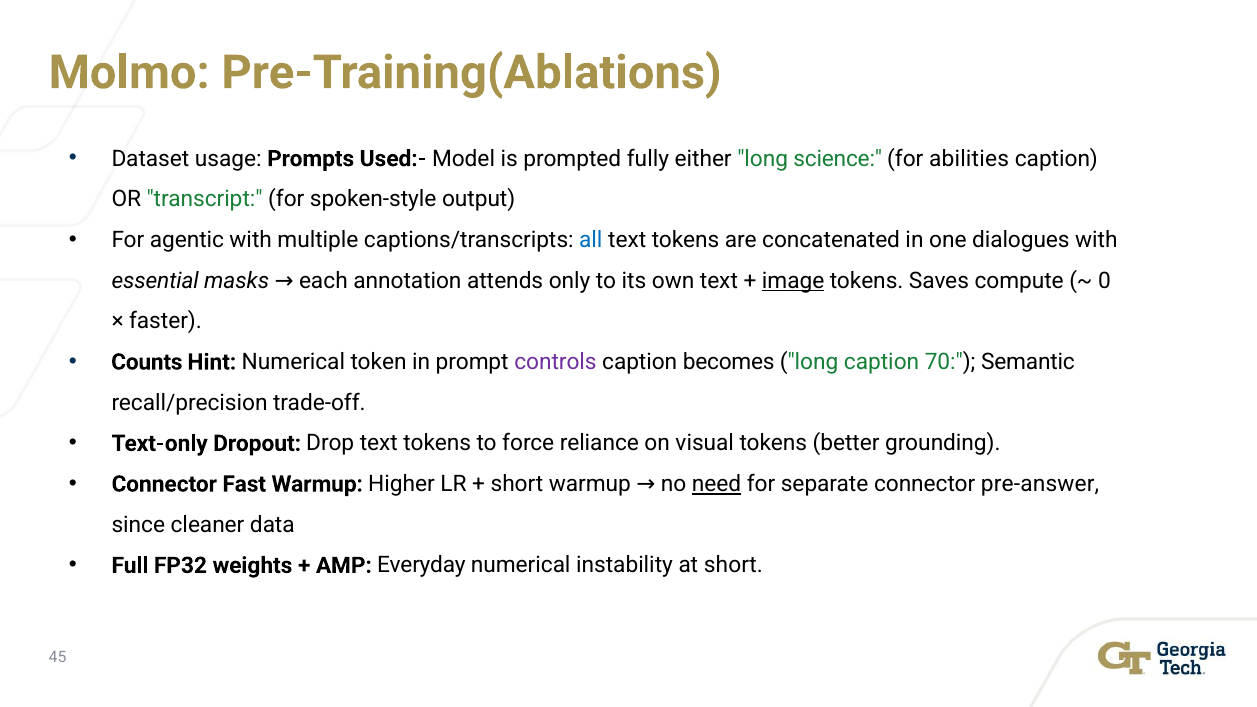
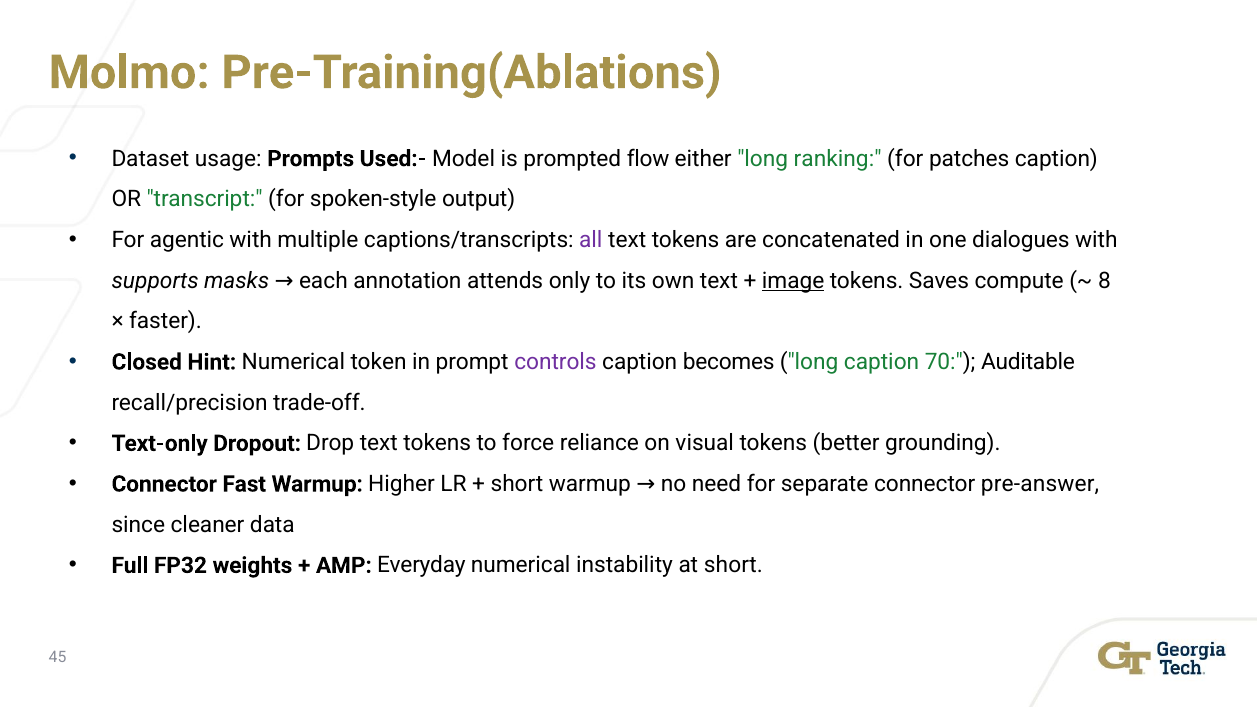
fully: fully -> flow
science: science -> ranking
abilities: abilities -> patches
all colour: blue -> purple
essential: essential -> supports
0: 0 -> 8
Counts: Counts -> Closed
Semantic: Semantic -> Auditable
need underline: present -> none
